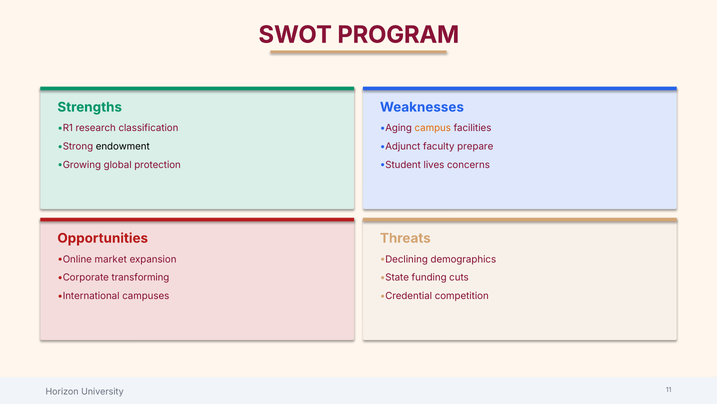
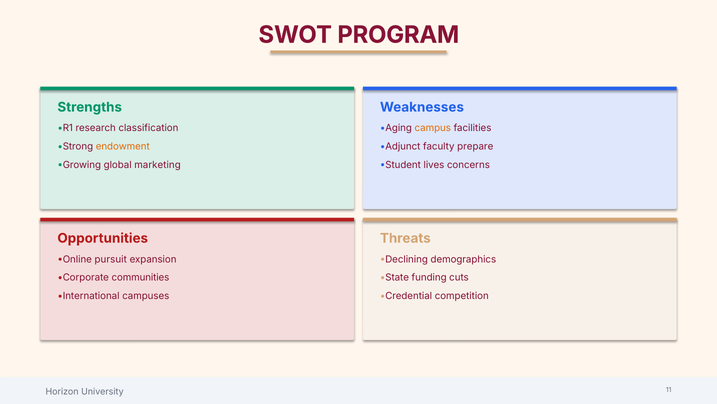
endowment colour: black -> orange
protection: protection -> marketing
market: market -> pursuit
transforming: transforming -> communities
